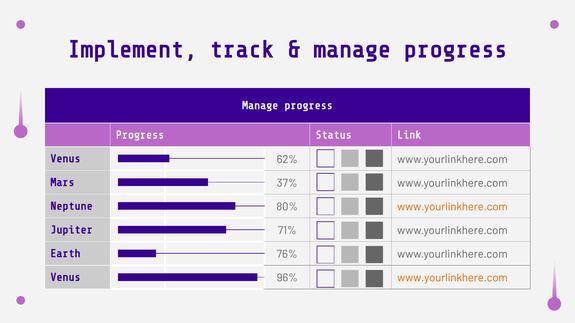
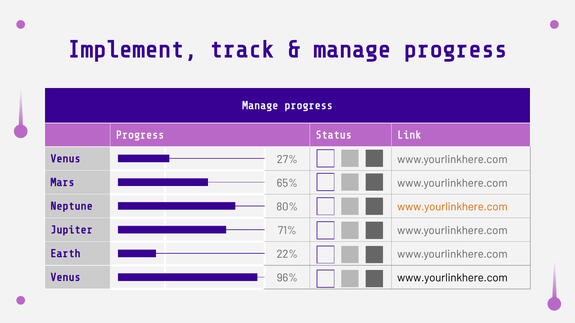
62%: 62% -> 27%
37%: 37% -> 65%
76%: 76% -> 22%
www.yourlinkhere.com at (452, 278) colour: orange -> black
